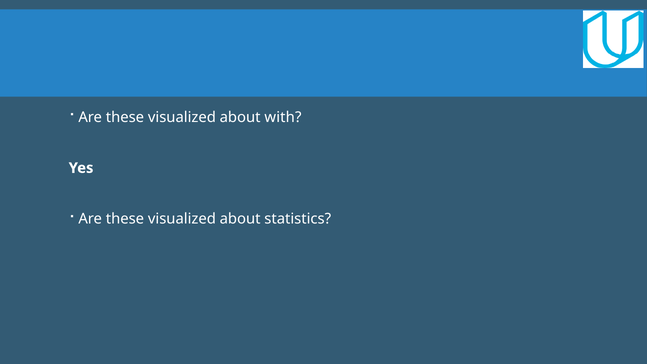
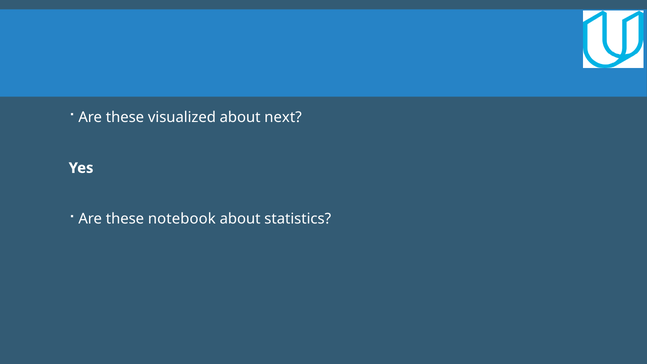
with: with -> next
visualized at (182, 219): visualized -> notebook
